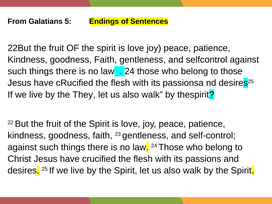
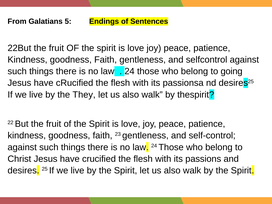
to those: those -> going
